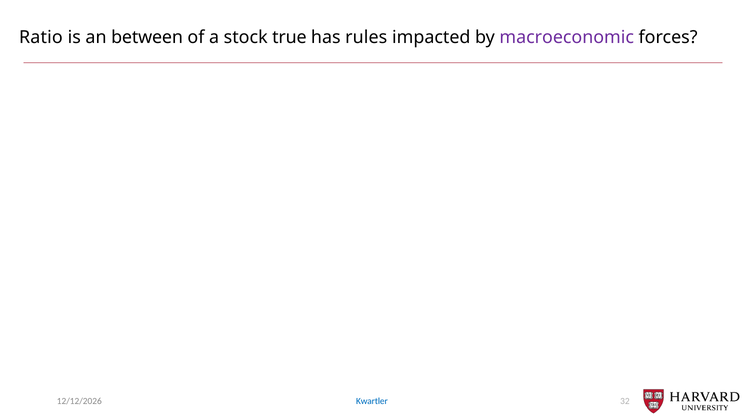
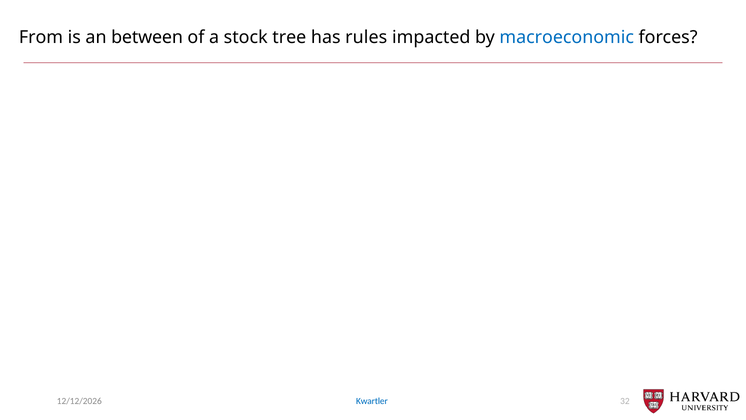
Ratio: Ratio -> From
true: true -> tree
macroeconomic colour: purple -> blue
